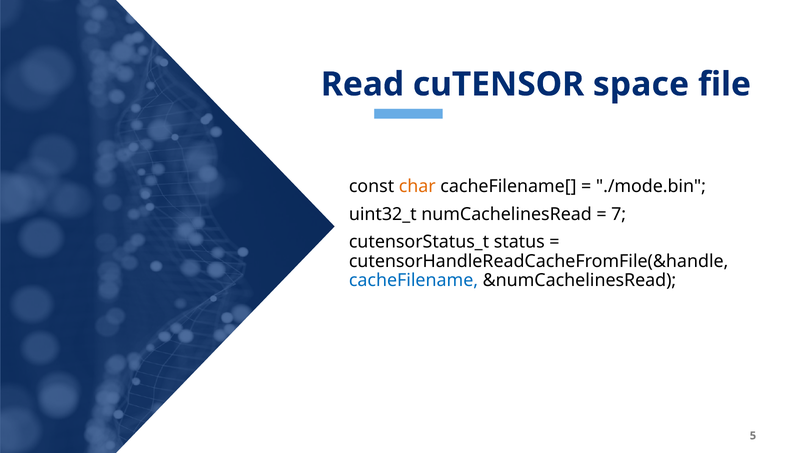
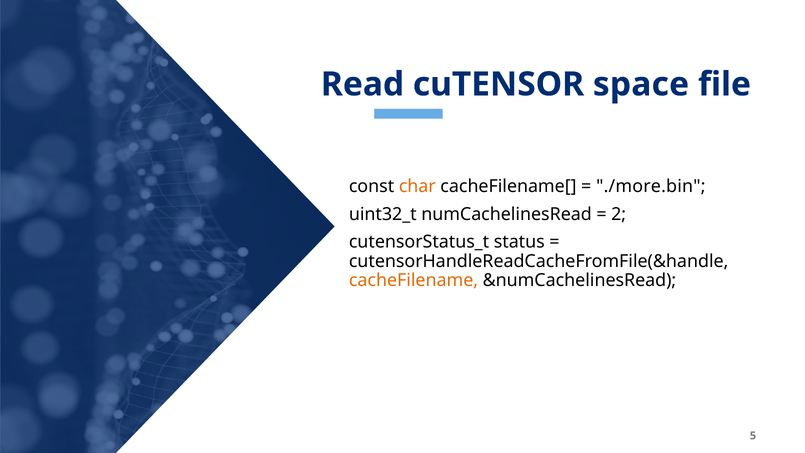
./mode.bin: ./mode.bin -> ./more.bin
7: 7 -> 2
cacheFilename colour: blue -> orange
